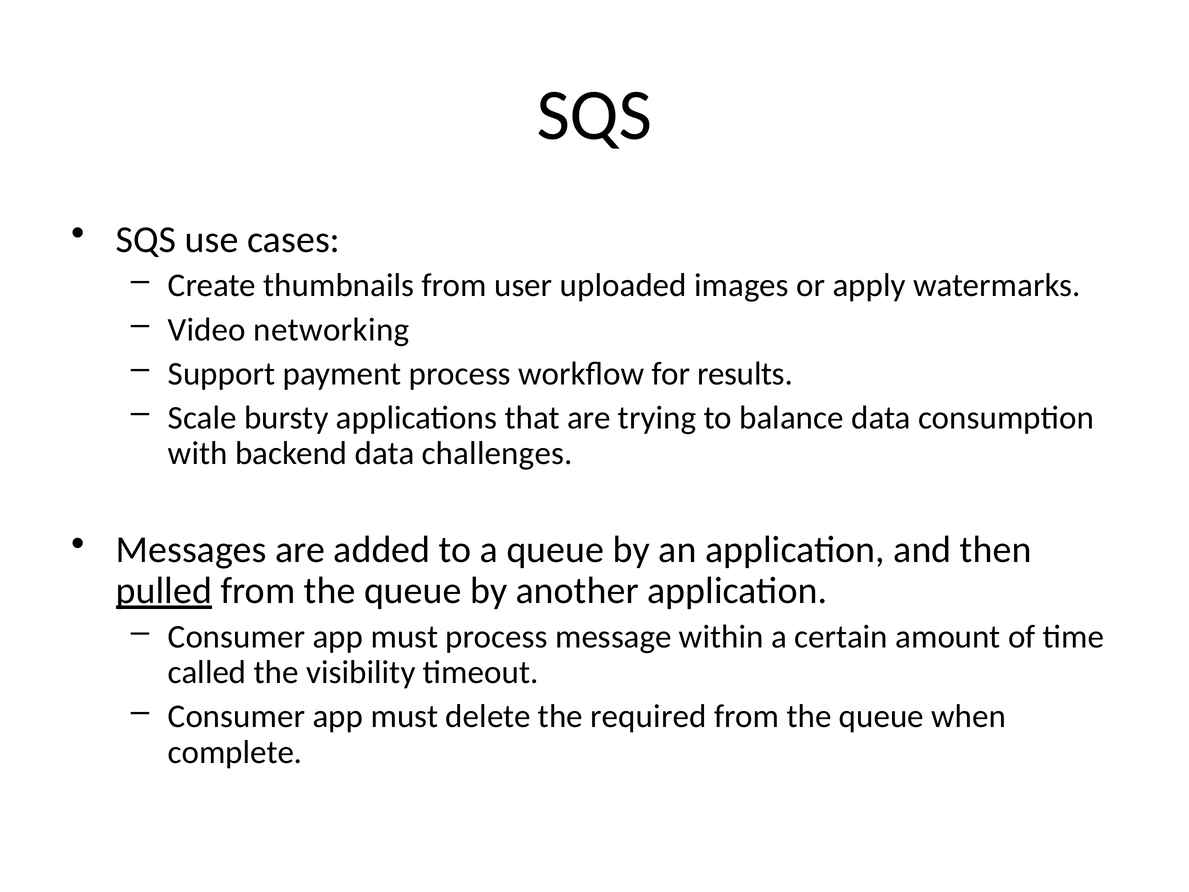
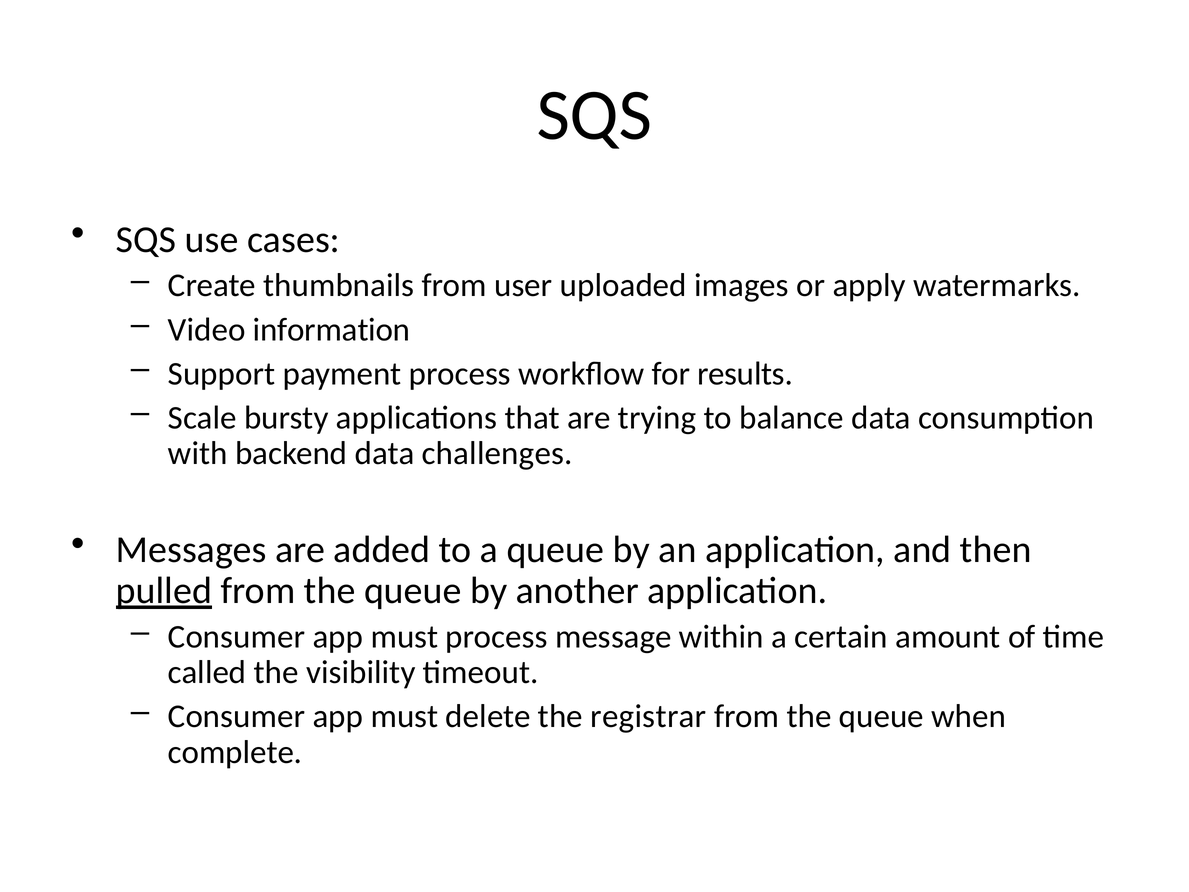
networking: networking -> information
required: required -> registrar
